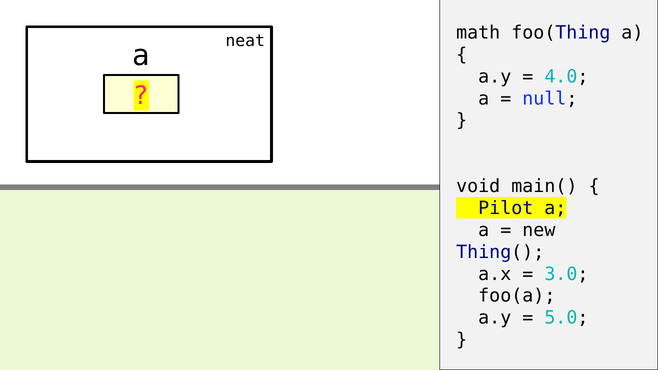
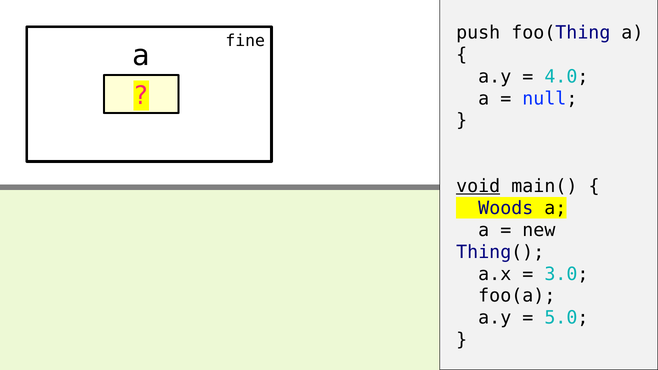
math: math -> push
neat: neat -> fine
void underline: none -> present
Pilot: Pilot -> Woods
